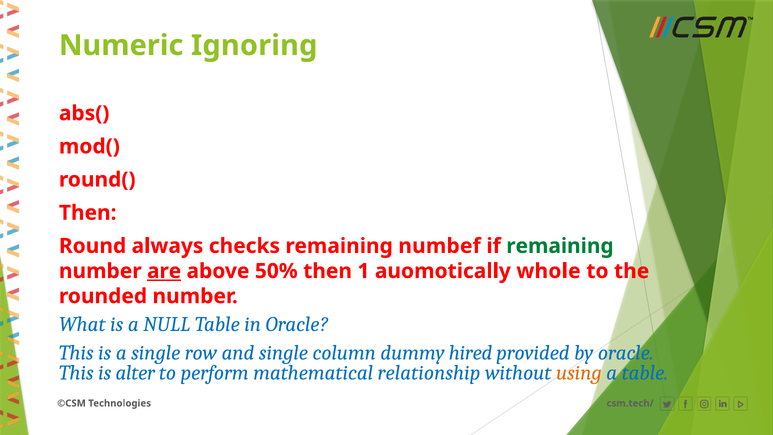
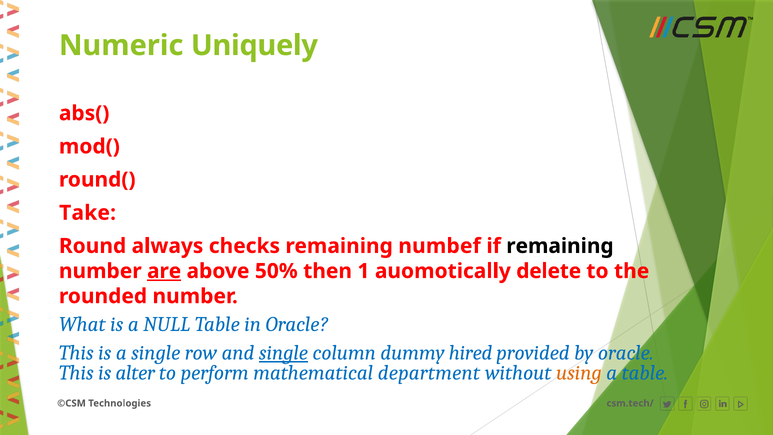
Ignoring: Ignoring -> Uniquely
Then at (88, 213): Then -> Take
remaining at (560, 246) colour: green -> black
whole: whole -> delete
single at (283, 353) underline: none -> present
relationship: relationship -> department
